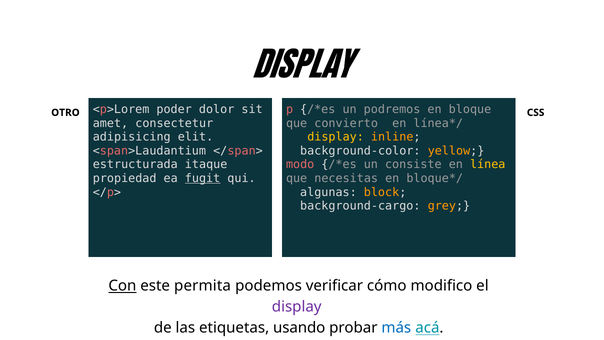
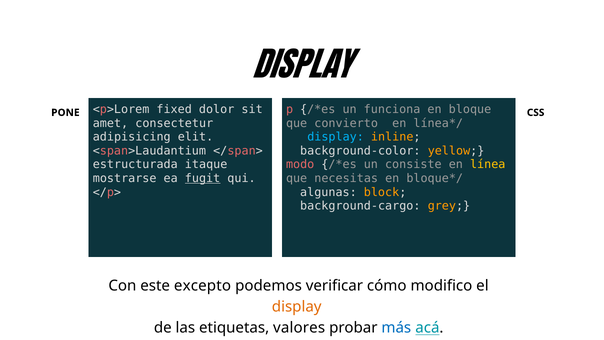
poder: poder -> fixed
podremos: podremos -> funciona
OTRO: OTRO -> PONE
display at (336, 137) colour: yellow -> light blue
propiedad: propiedad -> mostrarse
Con underline: present -> none
permita: permita -> excepto
display at (297, 306) colour: purple -> orange
usando: usando -> valores
